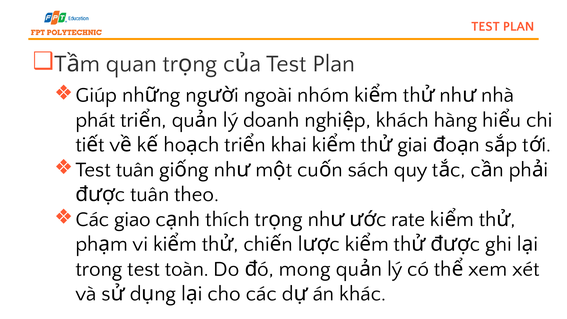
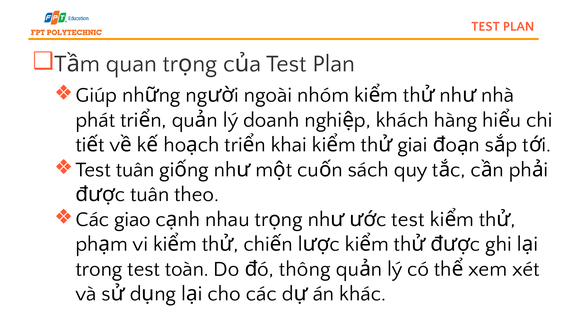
thích: thích -> nhau
rate at (408, 219): rate -> test
mong: mong -> thông
